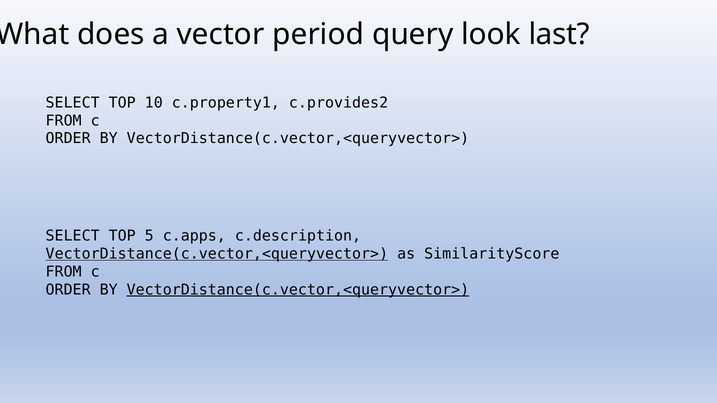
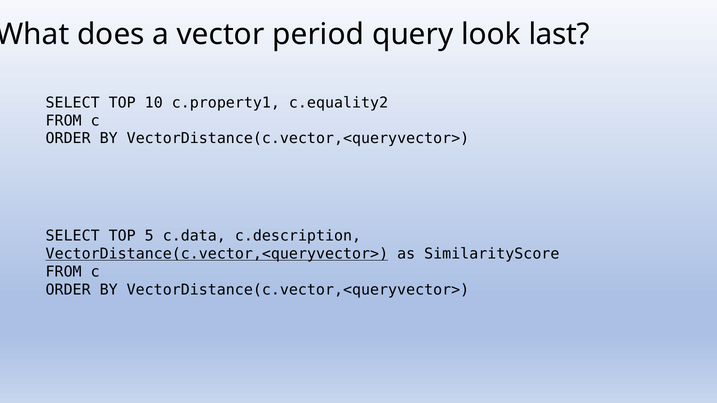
c.provides2: c.provides2 -> c.equality2
c.apps: c.apps -> c.data
VectorDistance(c.vector,<queryvector> at (298, 290) underline: present -> none
